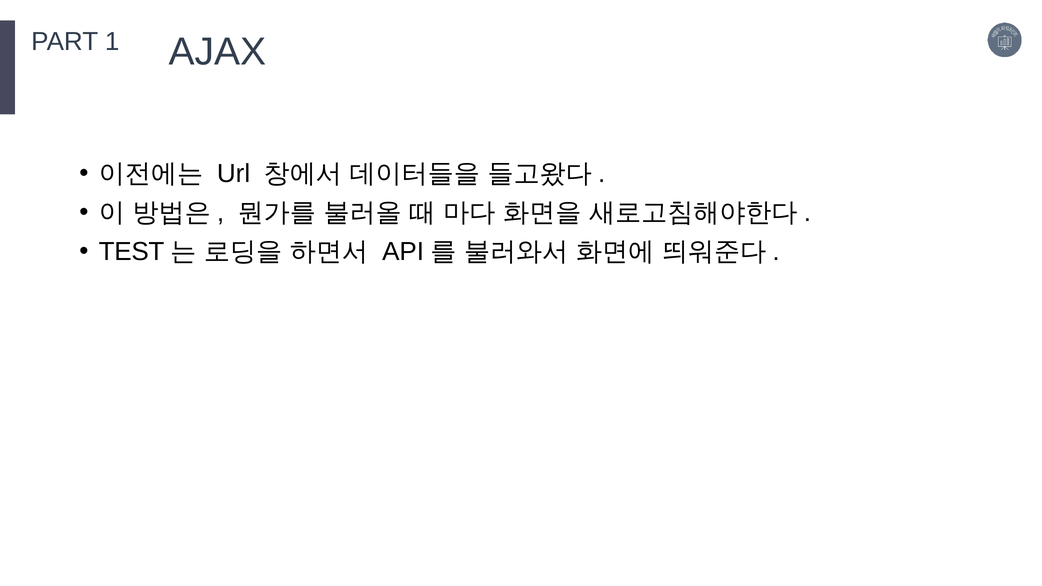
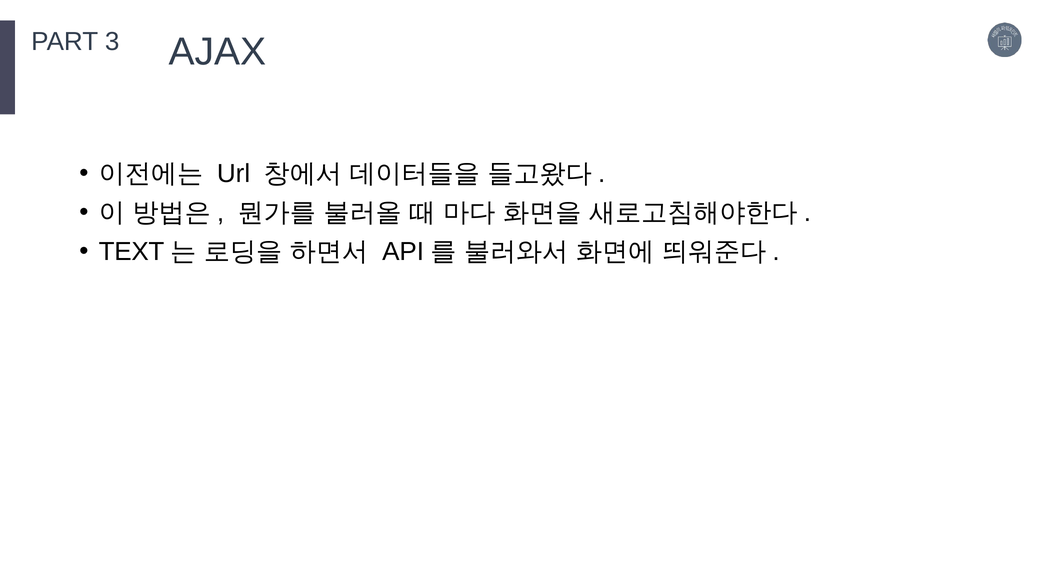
1: 1 -> 3
TEST: TEST -> TEXT
